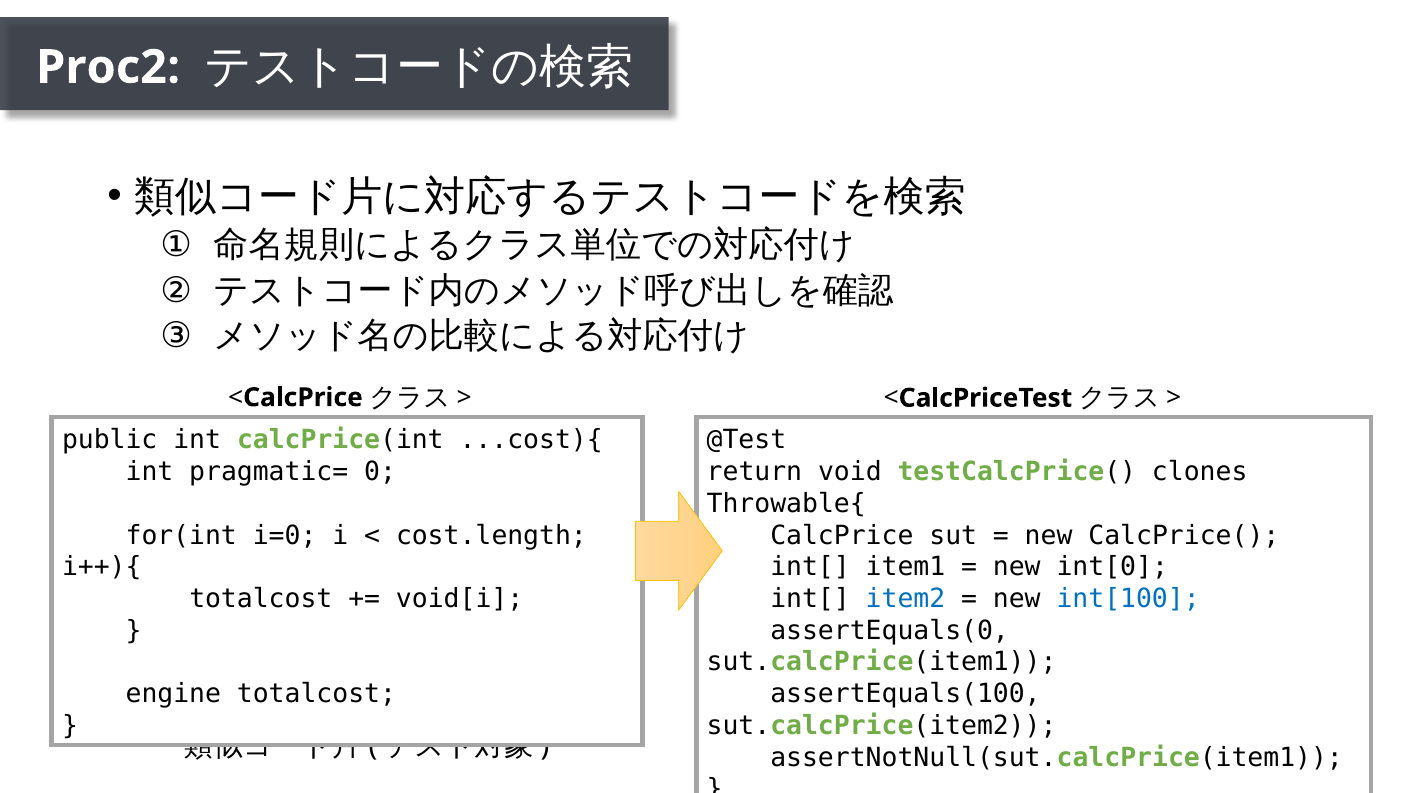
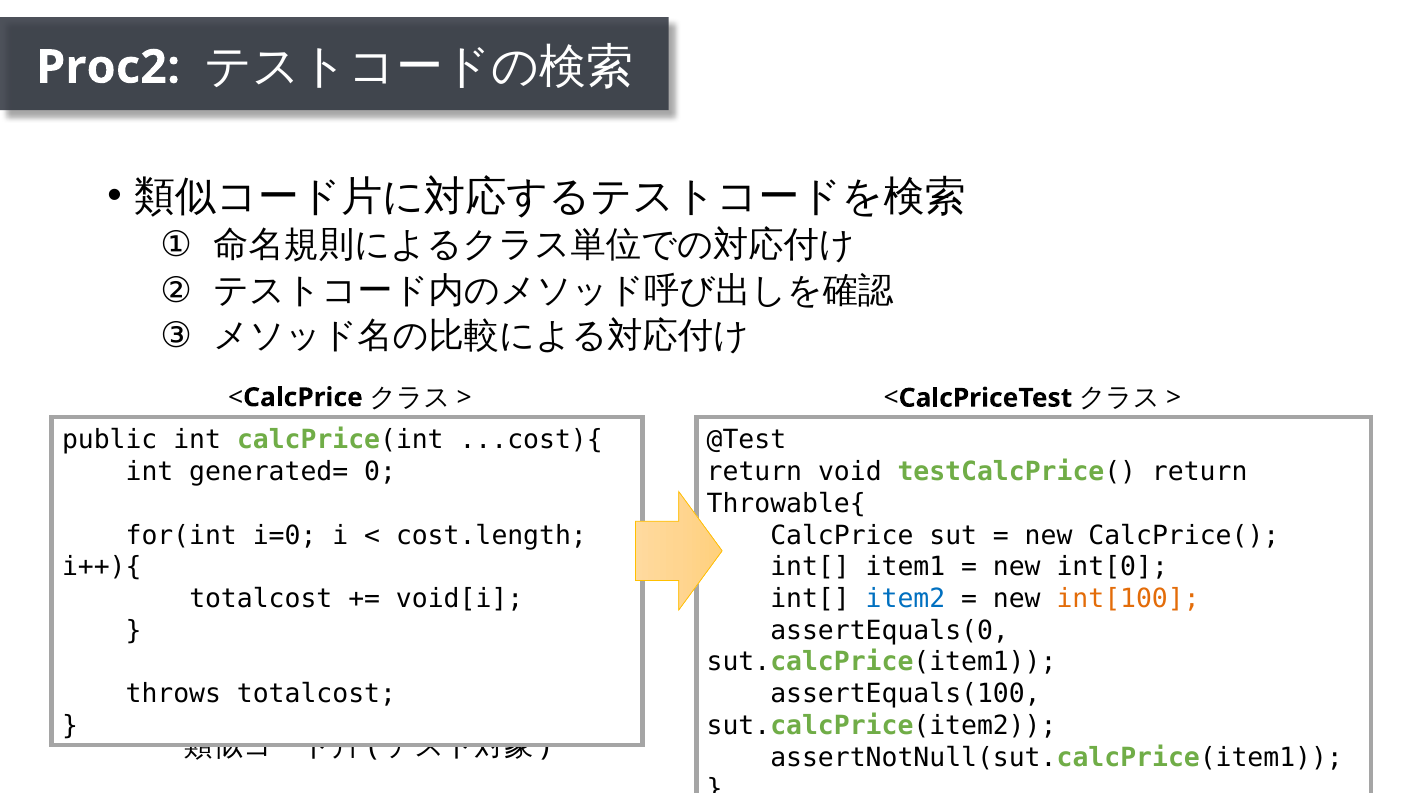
pragmatic=: pragmatic= -> generated=
testCalcPrice( clones: clones -> return
int[100 colour: blue -> orange
engine: engine -> throws
